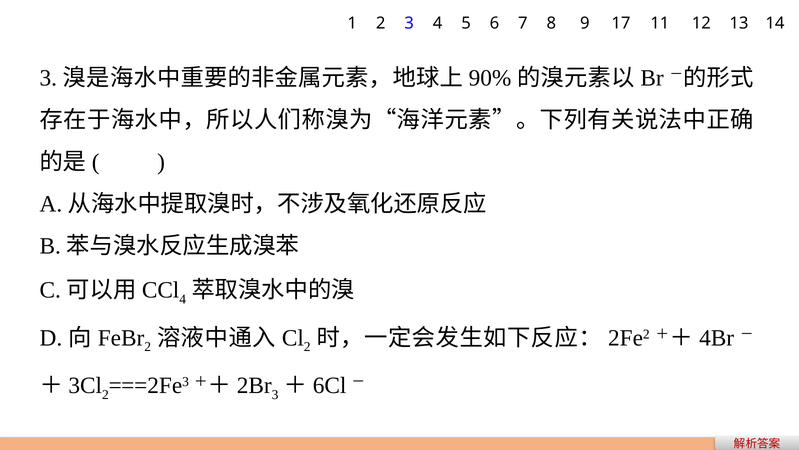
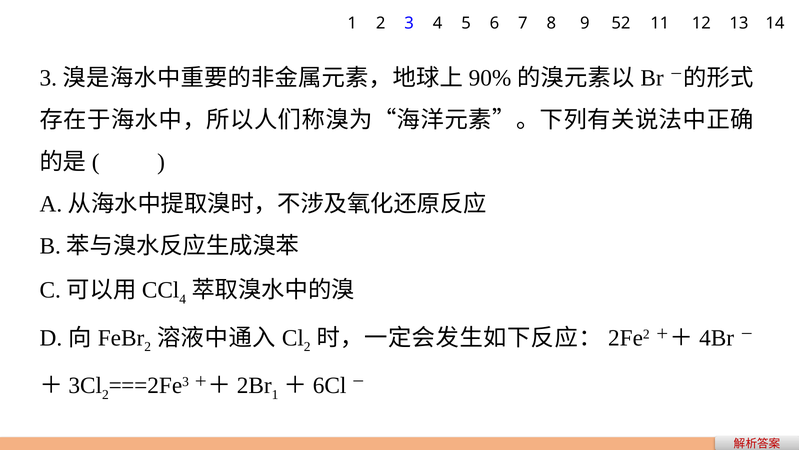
17: 17 -> 52
3 at (275, 394): 3 -> 1
